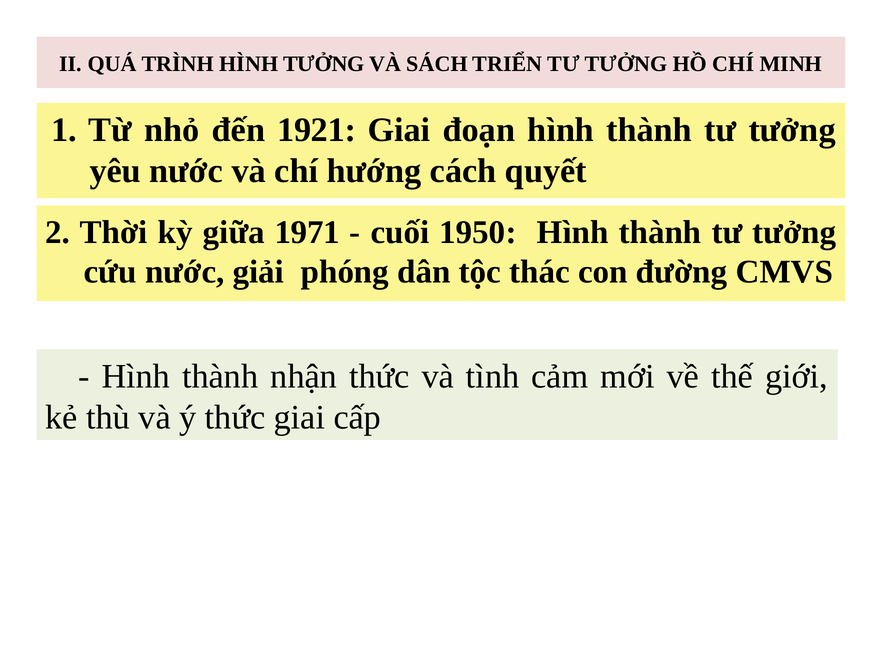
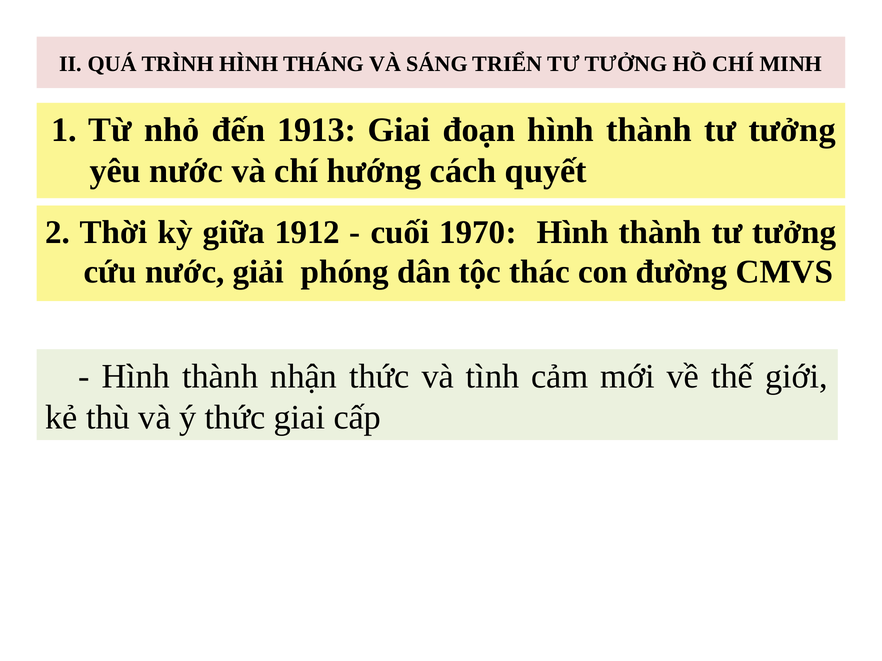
HÌNH TƯỞNG: TƯỞNG -> THÁNG
SÁCH: SÁCH -> SÁNG
1921: 1921 -> 1913
1971: 1971 -> 1912
1950: 1950 -> 1970
